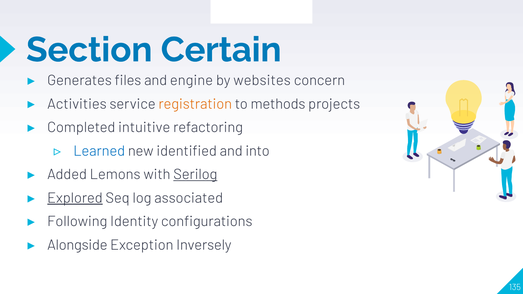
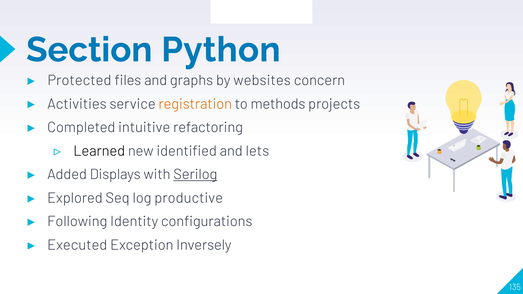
Certain: Certain -> Python
Generates: Generates -> Protected
engine: engine -> graphs
Learned colour: blue -> black
into: into -> lets
Lemons: Lemons -> Displays
Explored underline: present -> none
associated: associated -> productive
Alongside: Alongside -> Executed
